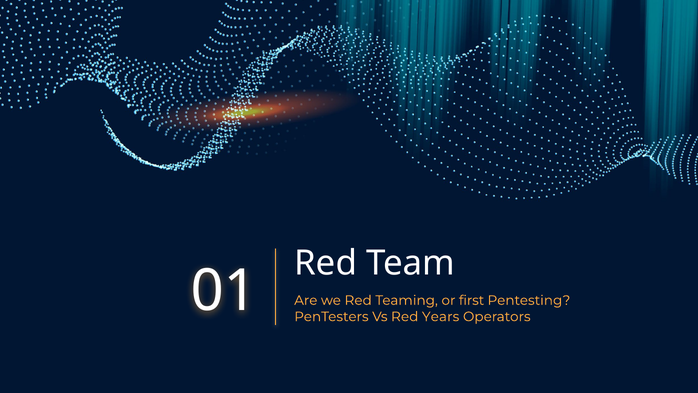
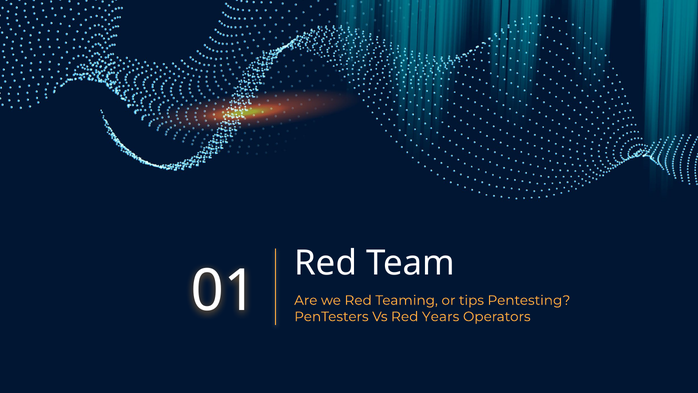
first: first -> tips
